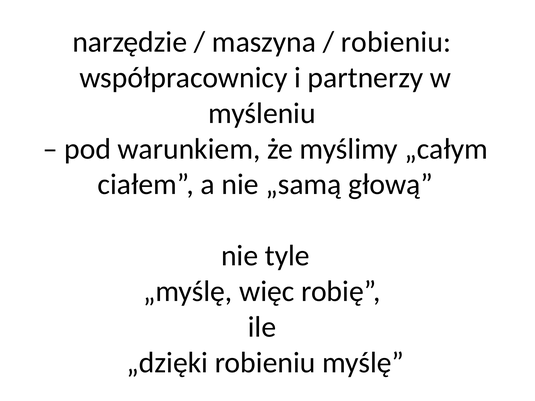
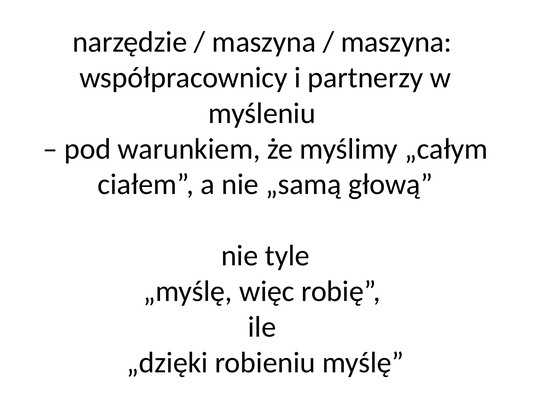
robieniu at (396, 42): robieniu -> maszyna
